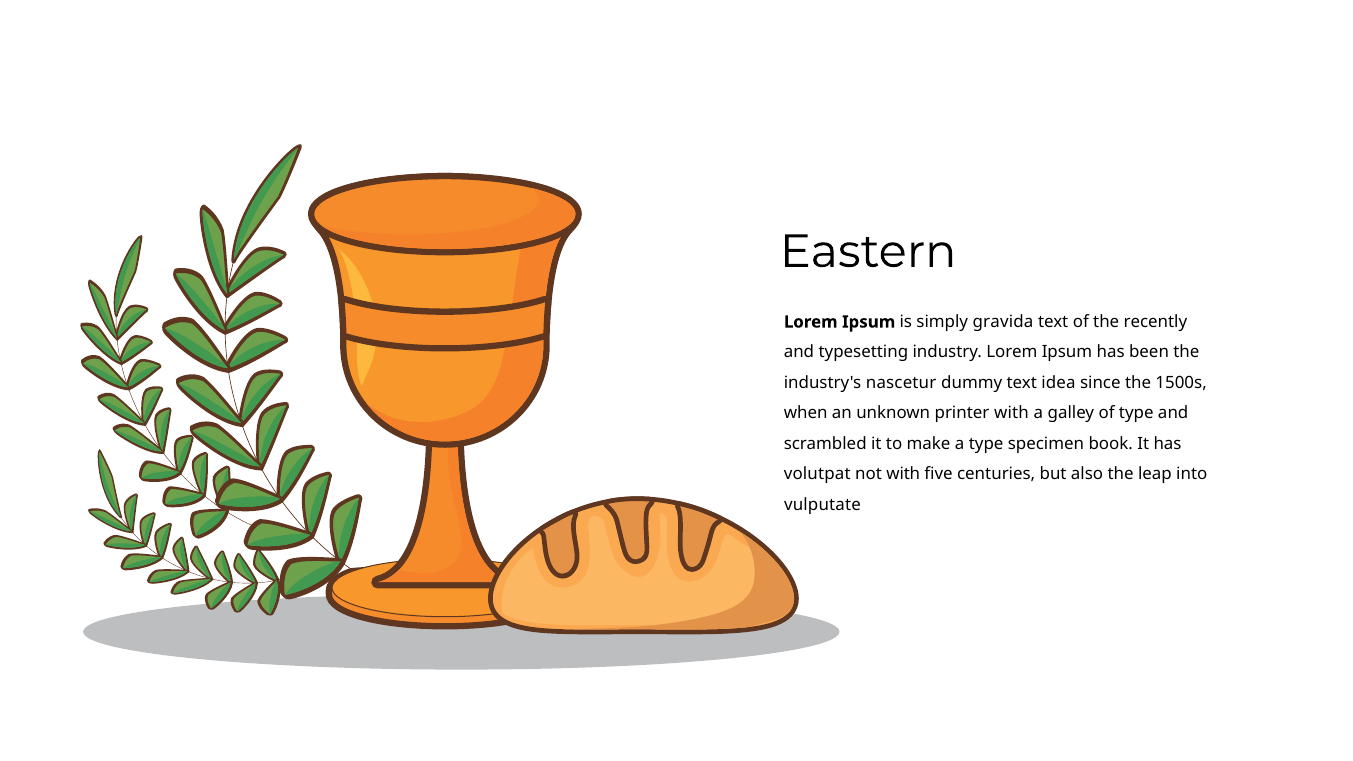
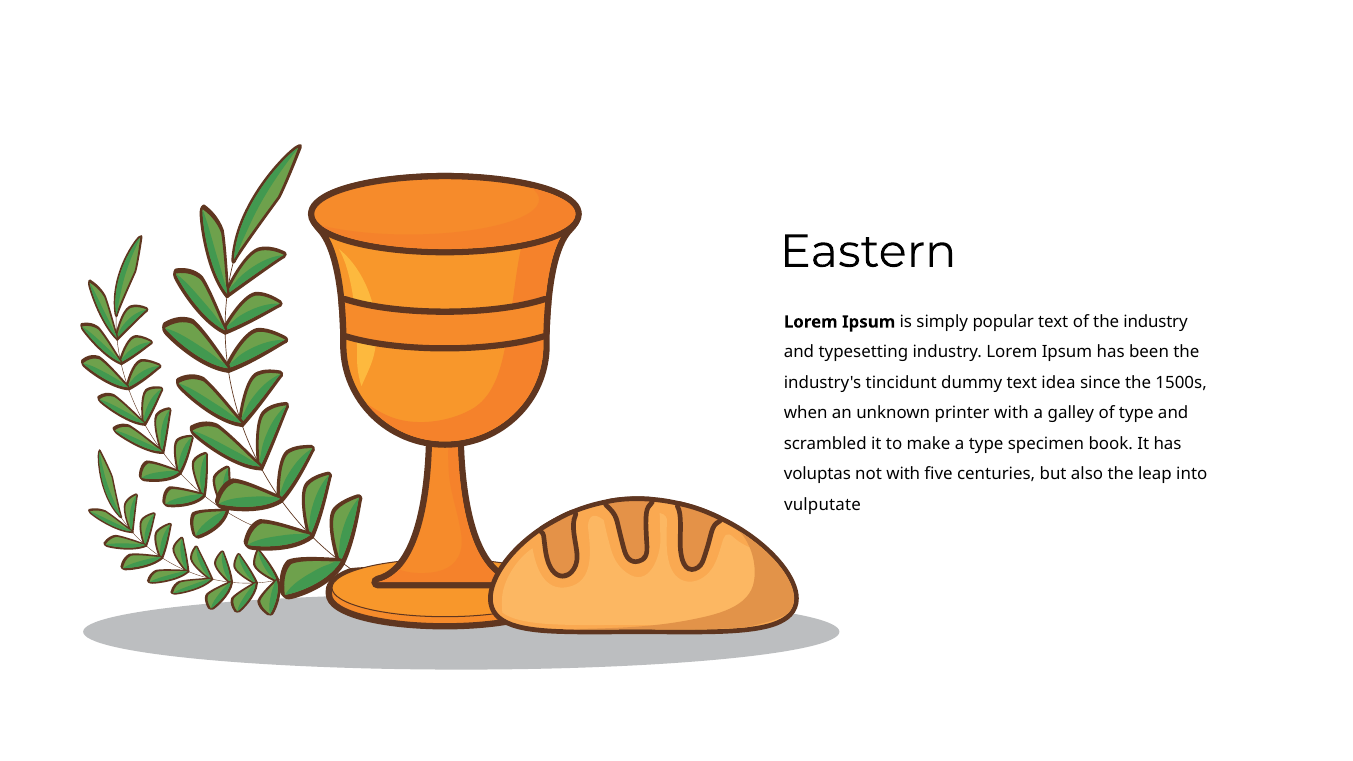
gravida: gravida -> popular
the recently: recently -> industry
nascetur: nascetur -> tincidunt
volutpat: volutpat -> voluptas
